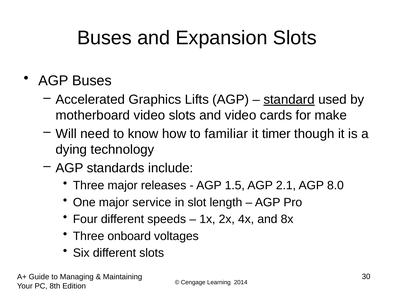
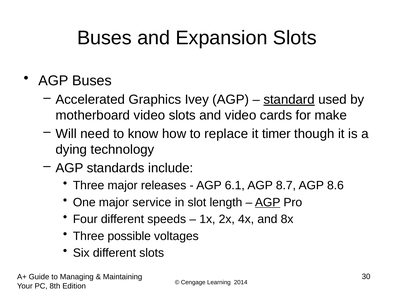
Lifts: Lifts -> Ivey
familiar: familiar -> replace
1.5: 1.5 -> 6.1
2.1: 2.1 -> 8.7
8.0: 8.0 -> 8.6
AGP at (268, 202) underline: none -> present
onboard: onboard -> possible
